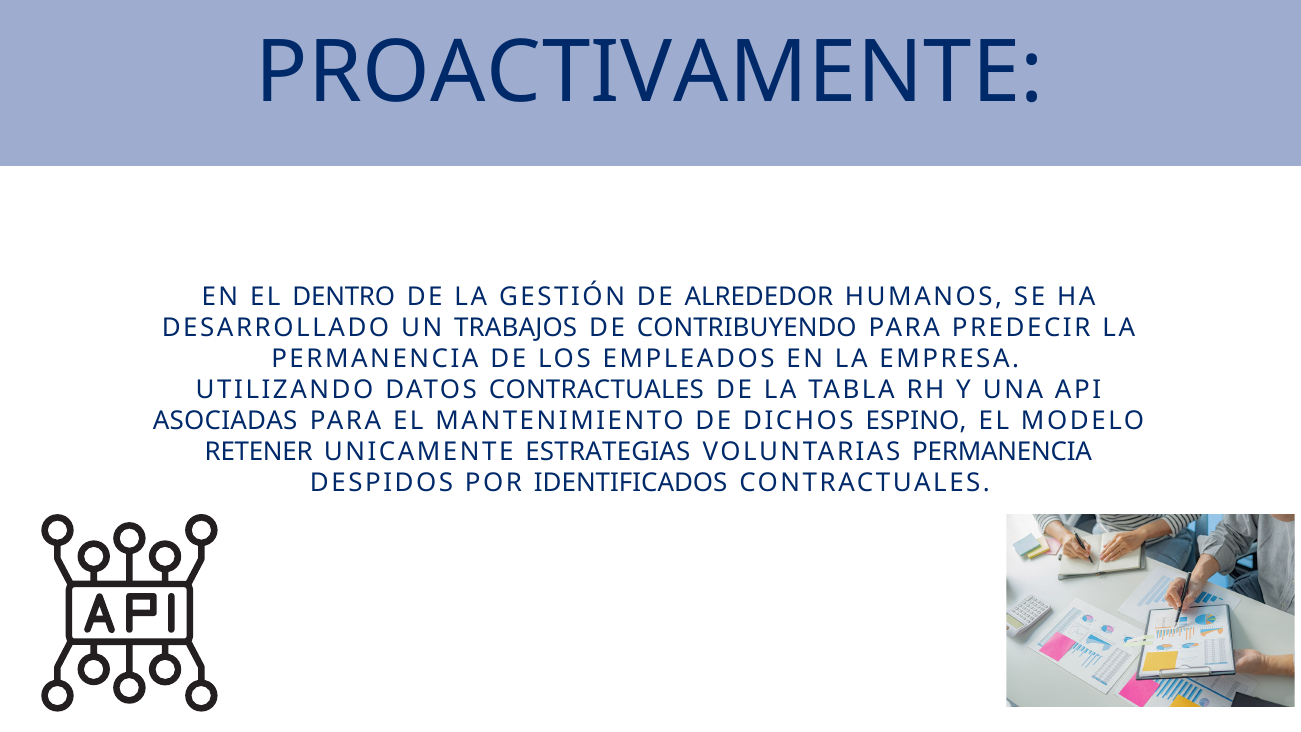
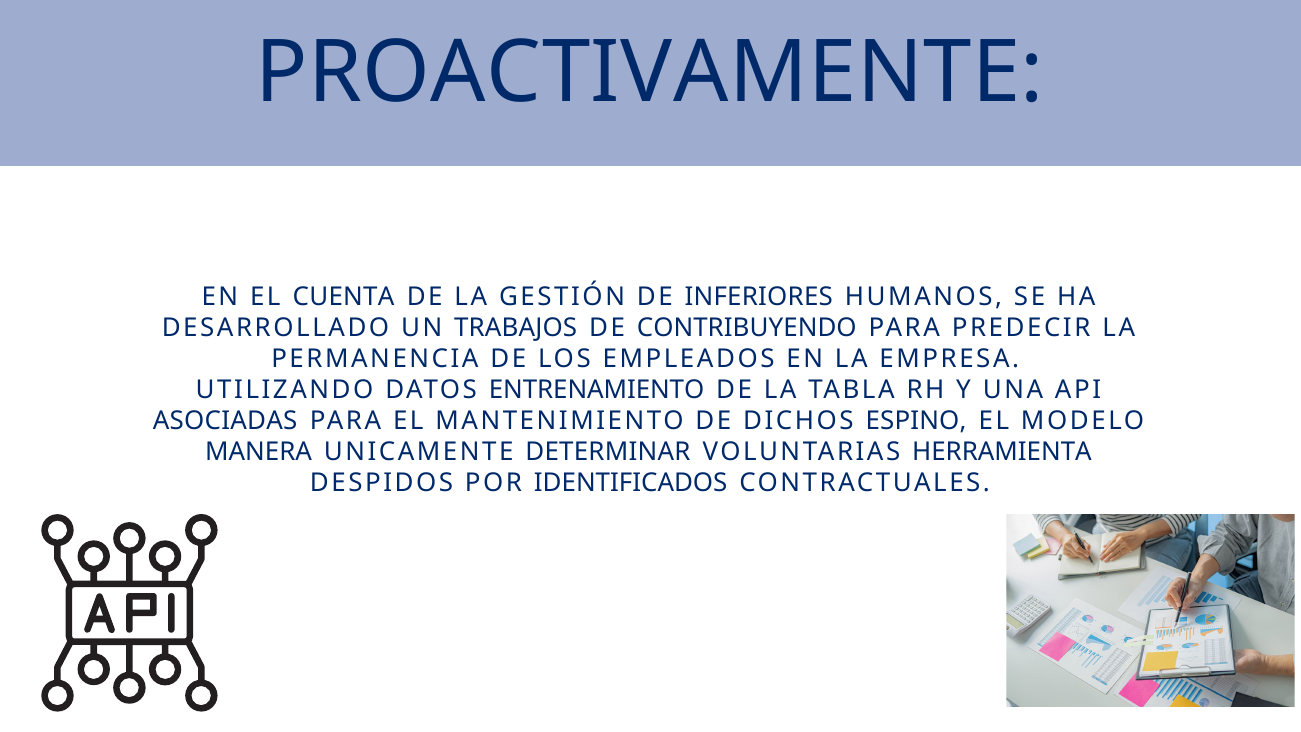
DENTRO: DENTRO -> CUENTA
ALREDEDOR: ALREDEDOR -> INFERIORES
DATOS CONTRACTUALES: CONTRACTUALES -> ENTRENAMIENTO
RETENER: RETENER -> MANERA
ESTRATEGIAS: ESTRATEGIAS -> DETERMINAR
VOLUNTARIAS PERMANENCIA: PERMANENCIA -> HERRAMIENTA
